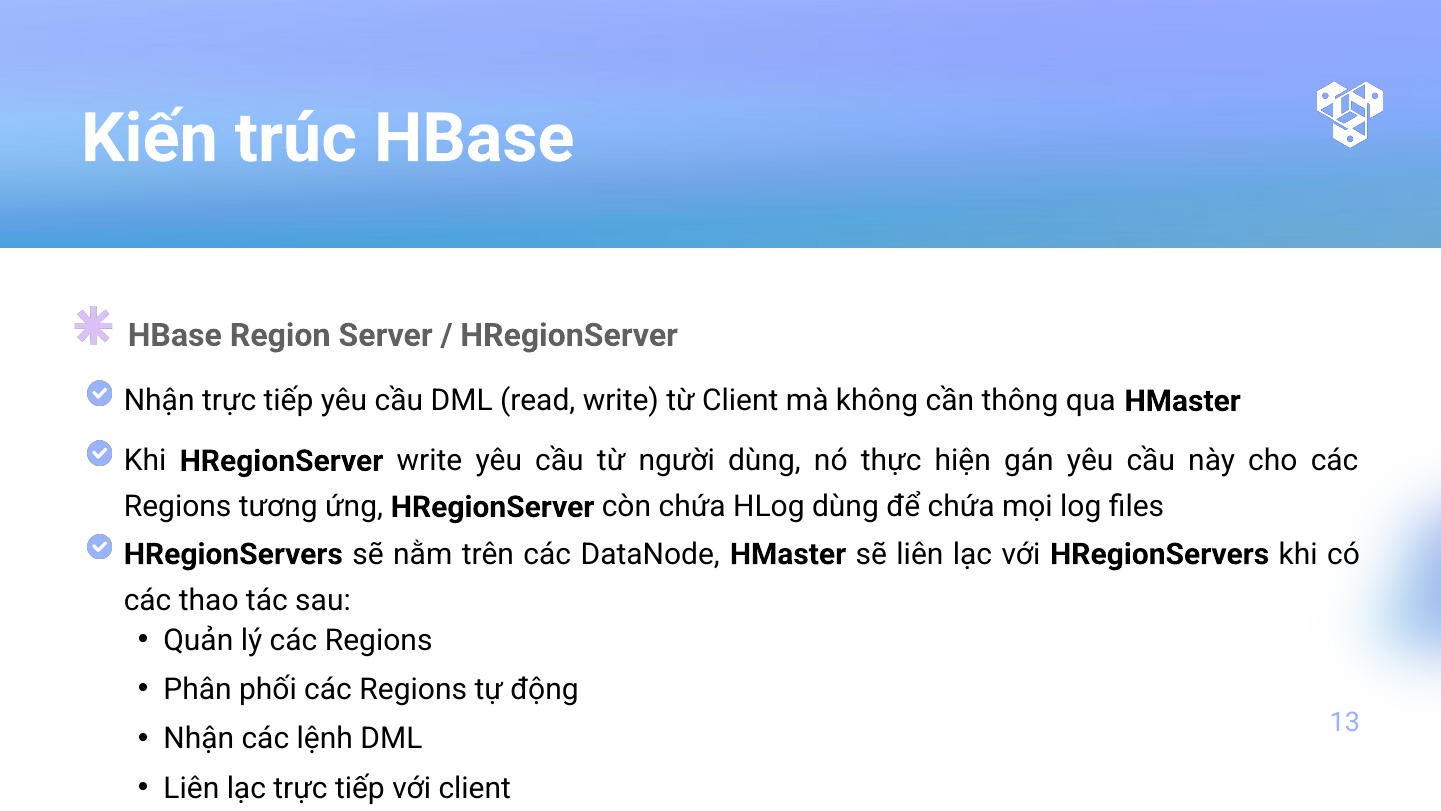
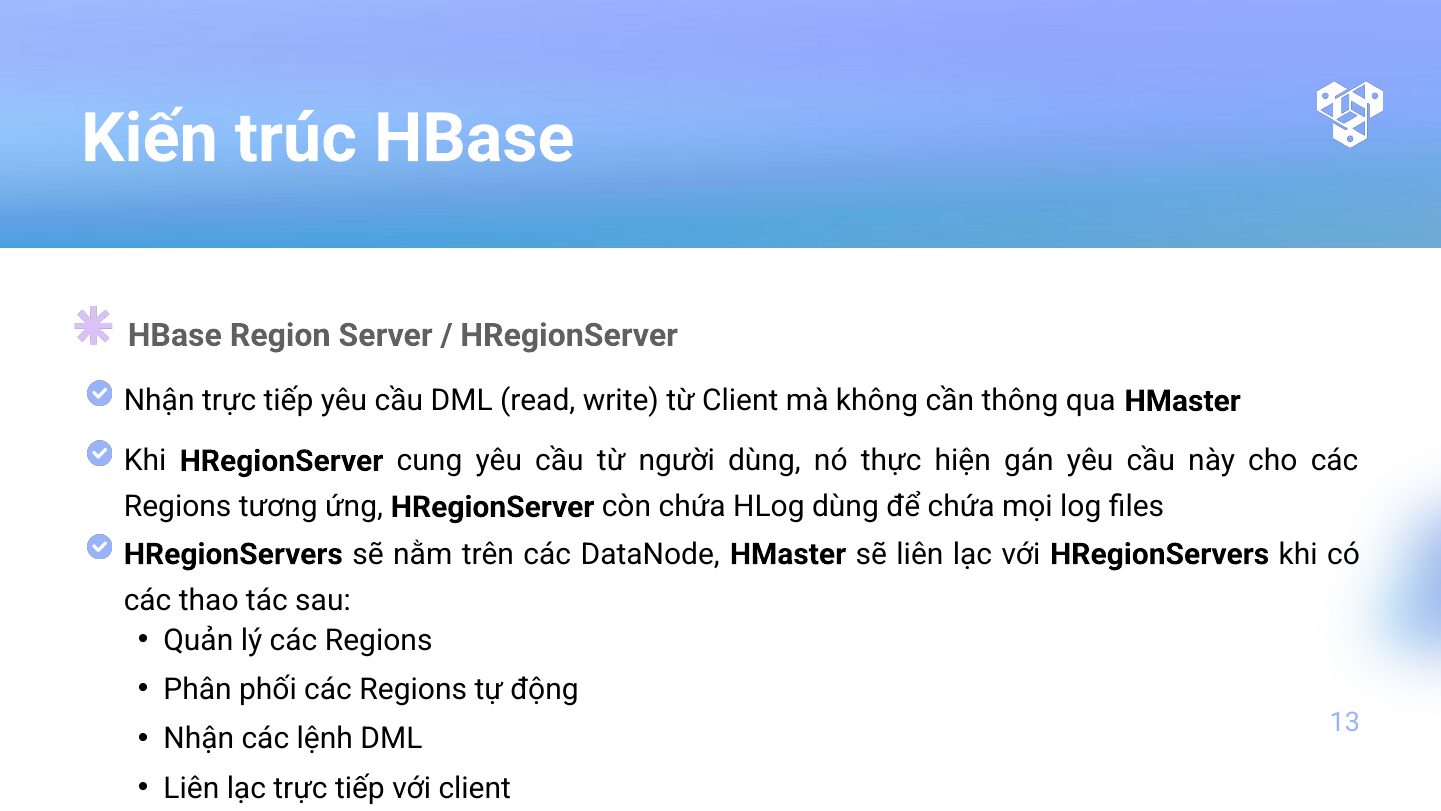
HRegionServer write: write -> cung
